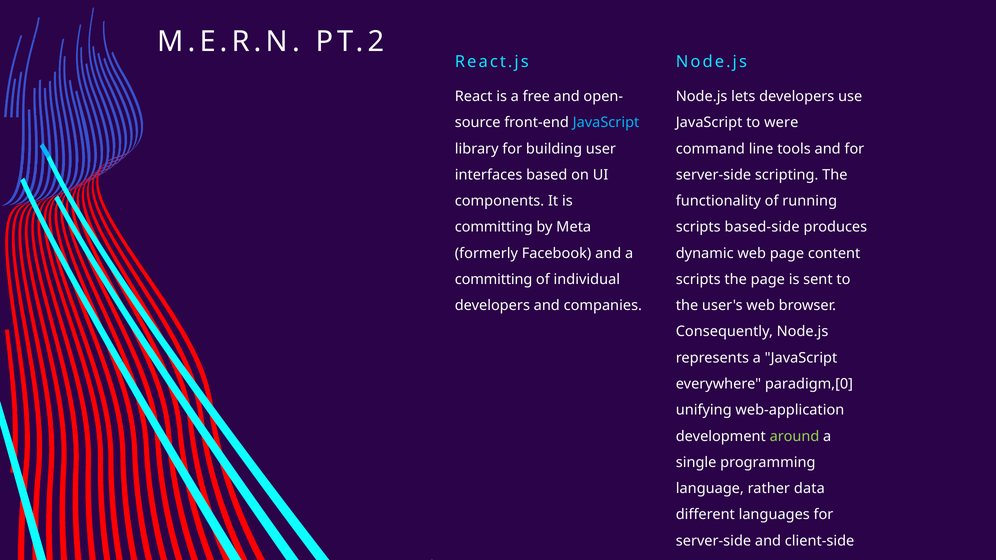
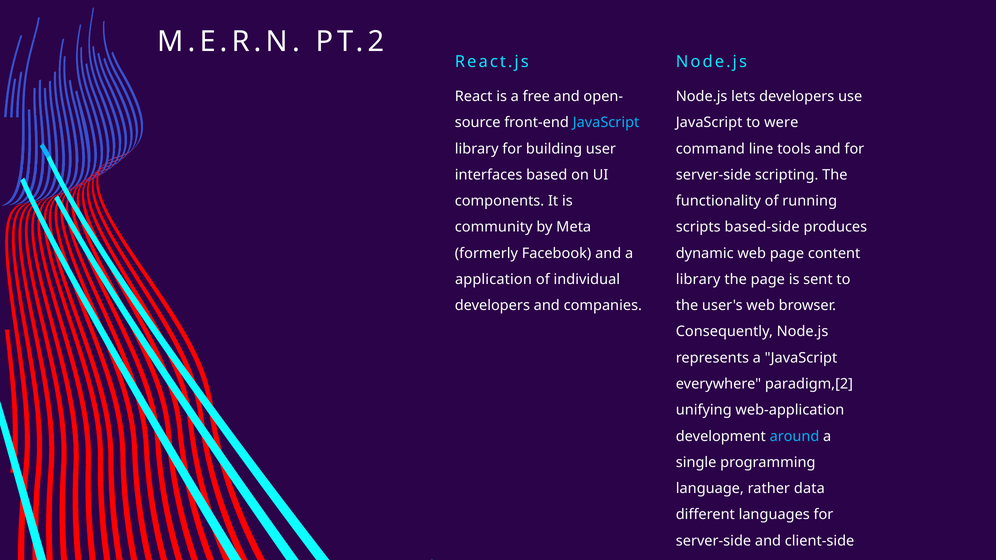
committing at (494, 227): committing -> community
committing at (494, 280): committing -> application
scripts at (698, 280): scripts -> library
paradigm,[0: paradigm,[0 -> paradigm,[2
around colour: light green -> light blue
